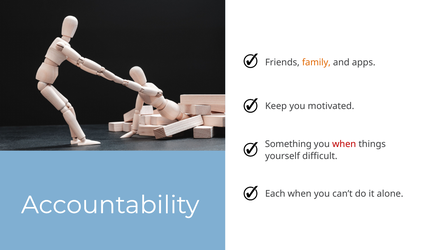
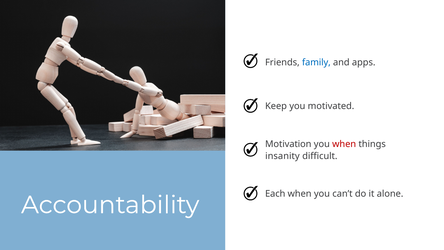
family colour: orange -> blue
Something: Something -> Motivation
yourself: yourself -> insanity
